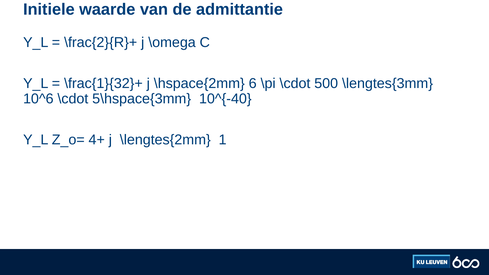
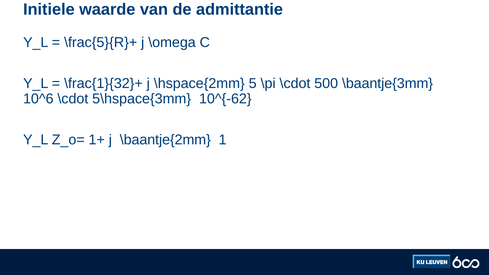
\frac{2}{R}+: \frac{2}{R}+ -> \frac{5}{R}+
6: 6 -> 5
\lengtes{3mm: \lengtes{3mm -> \baantje{3mm
10^{-40: 10^{-40 -> 10^{-62
4+: 4+ -> 1+
\lengtes{2mm: \lengtes{2mm -> \baantje{2mm
